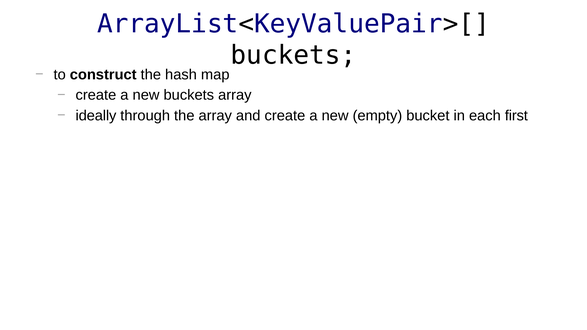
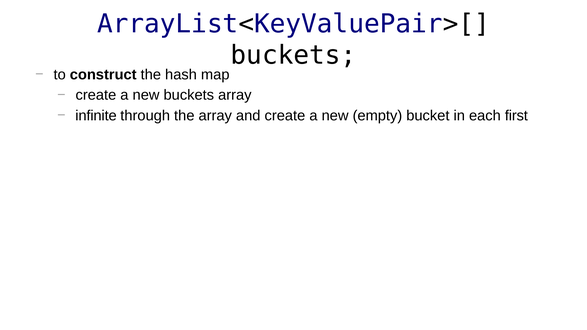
ideally: ideally -> infinite
